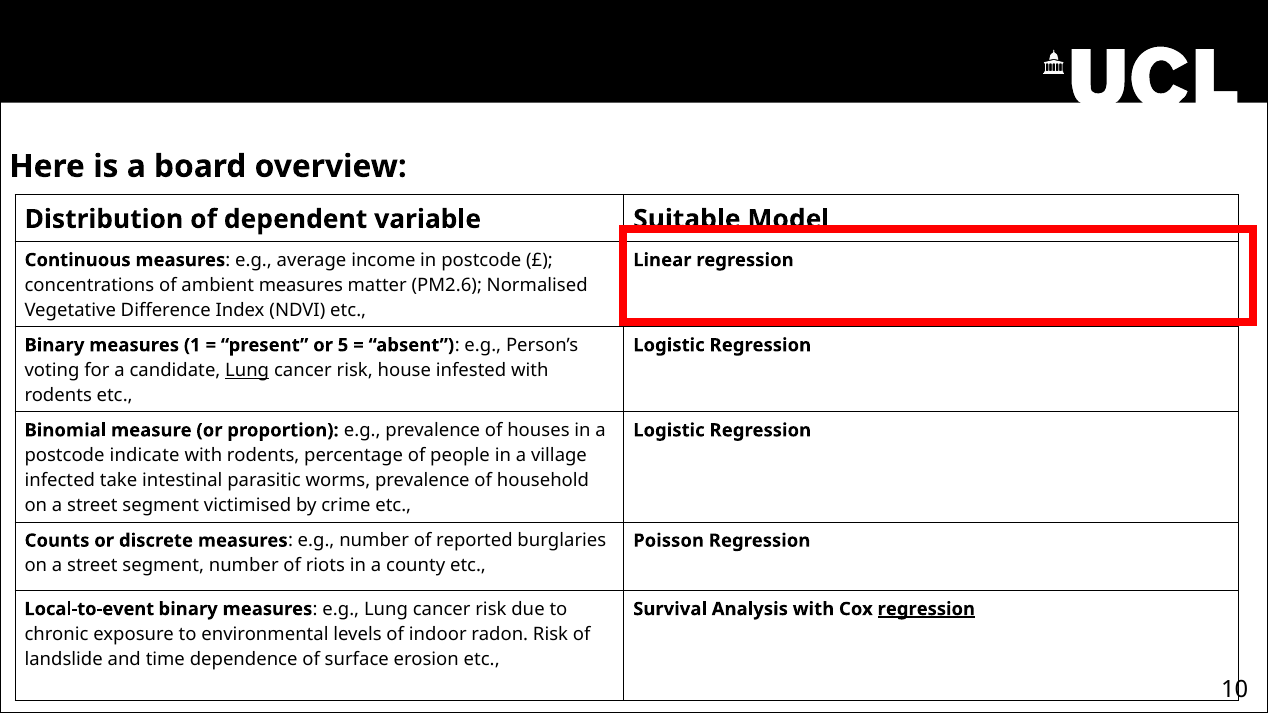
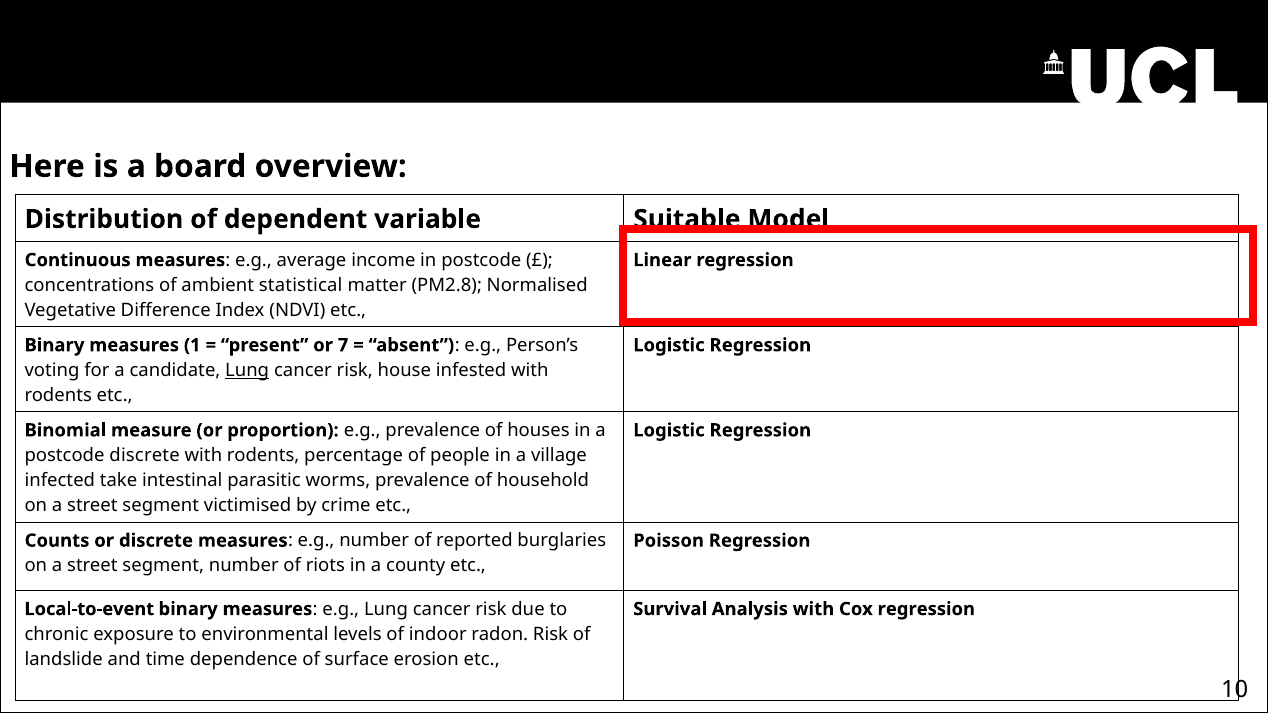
ambient measures: measures -> statistical
PM2.6: PM2.6 -> PM2.8
5: 5 -> 7
postcode indicate: indicate -> discrete
regression at (926, 609) underline: present -> none
